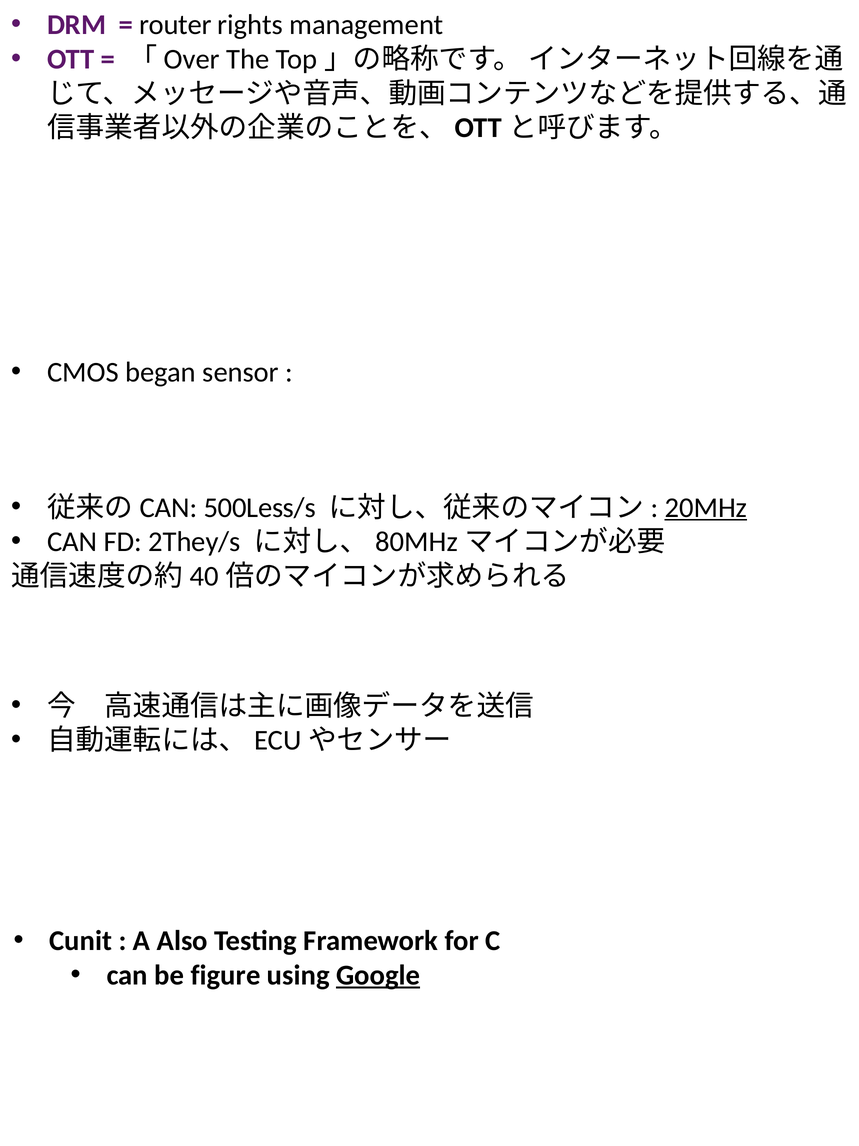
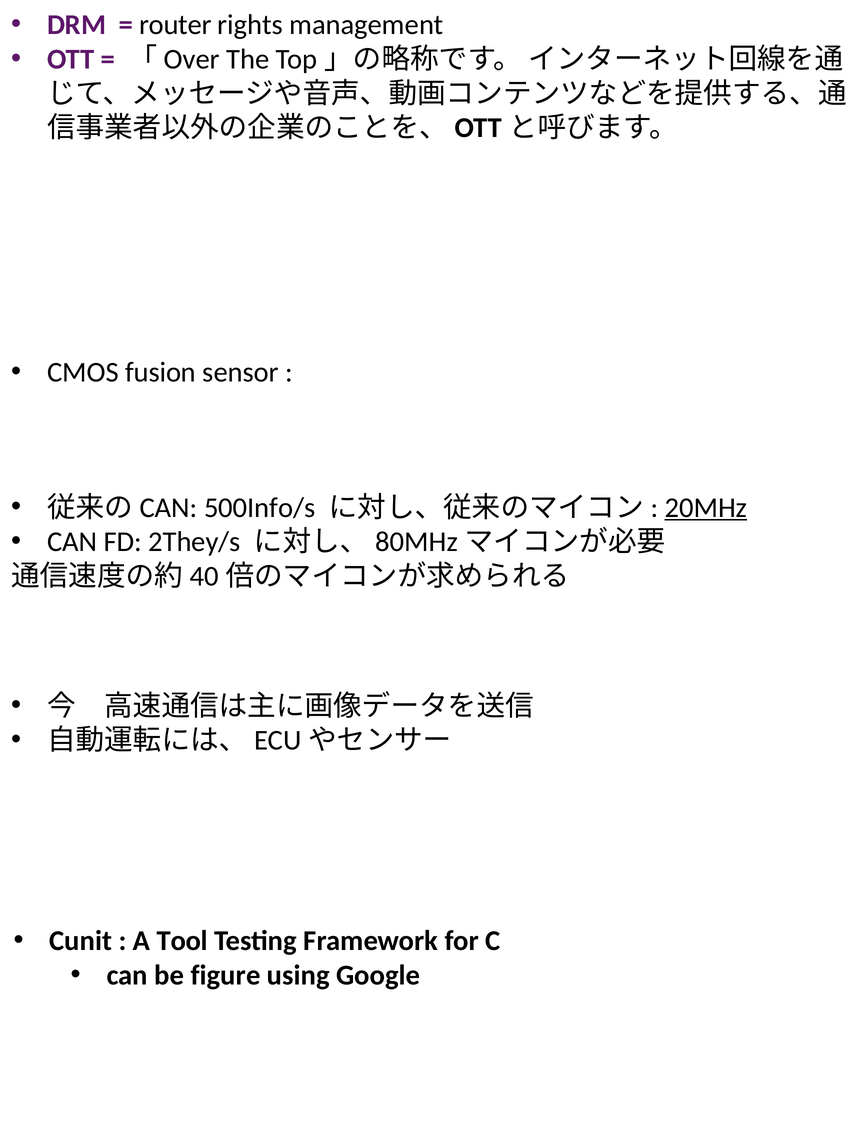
began: began -> fusion
500Less/s: 500Less/s -> 500Info/s
Also: Also -> Tool
Google underline: present -> none
